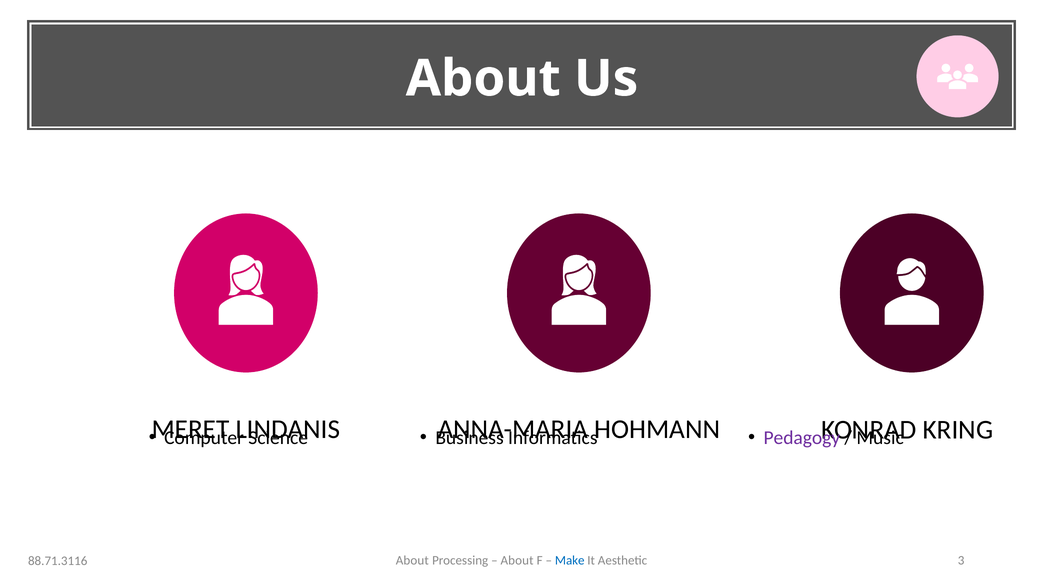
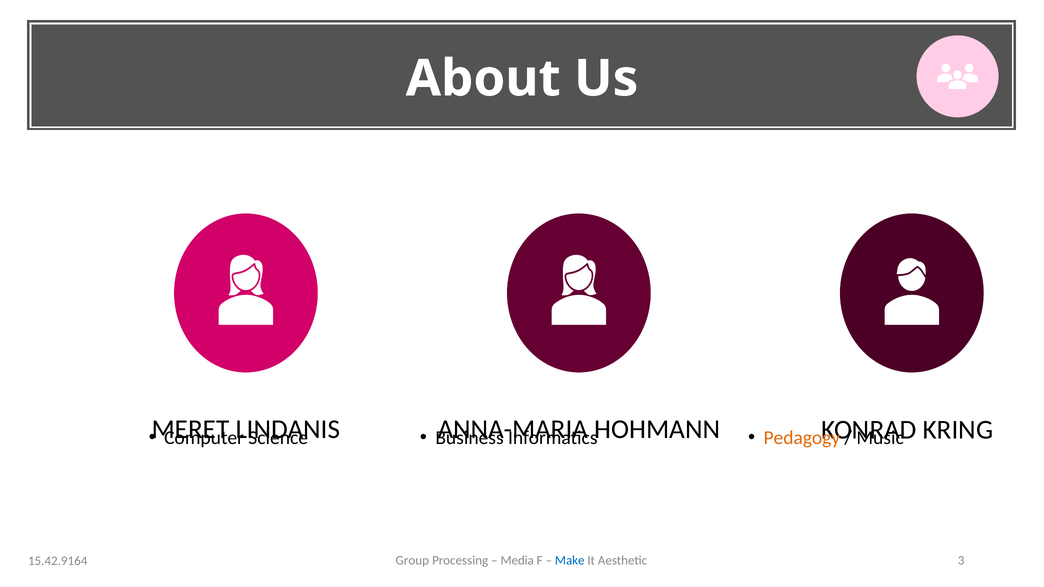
Pedagogy colour: purple -> orange
About at (412, 561): About -> Group
About at (517, 561): About -> Media
88.71.3116: 88.71.3116 -> 15.42.9164
